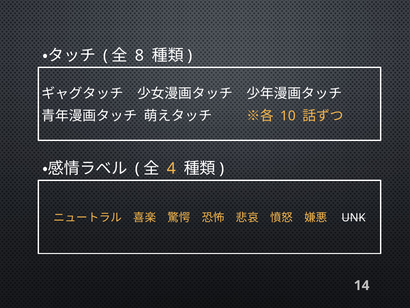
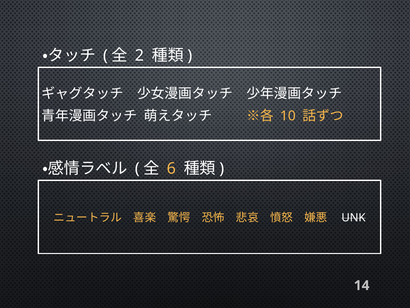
8: 8 -> 2
4: 4 -> 6
